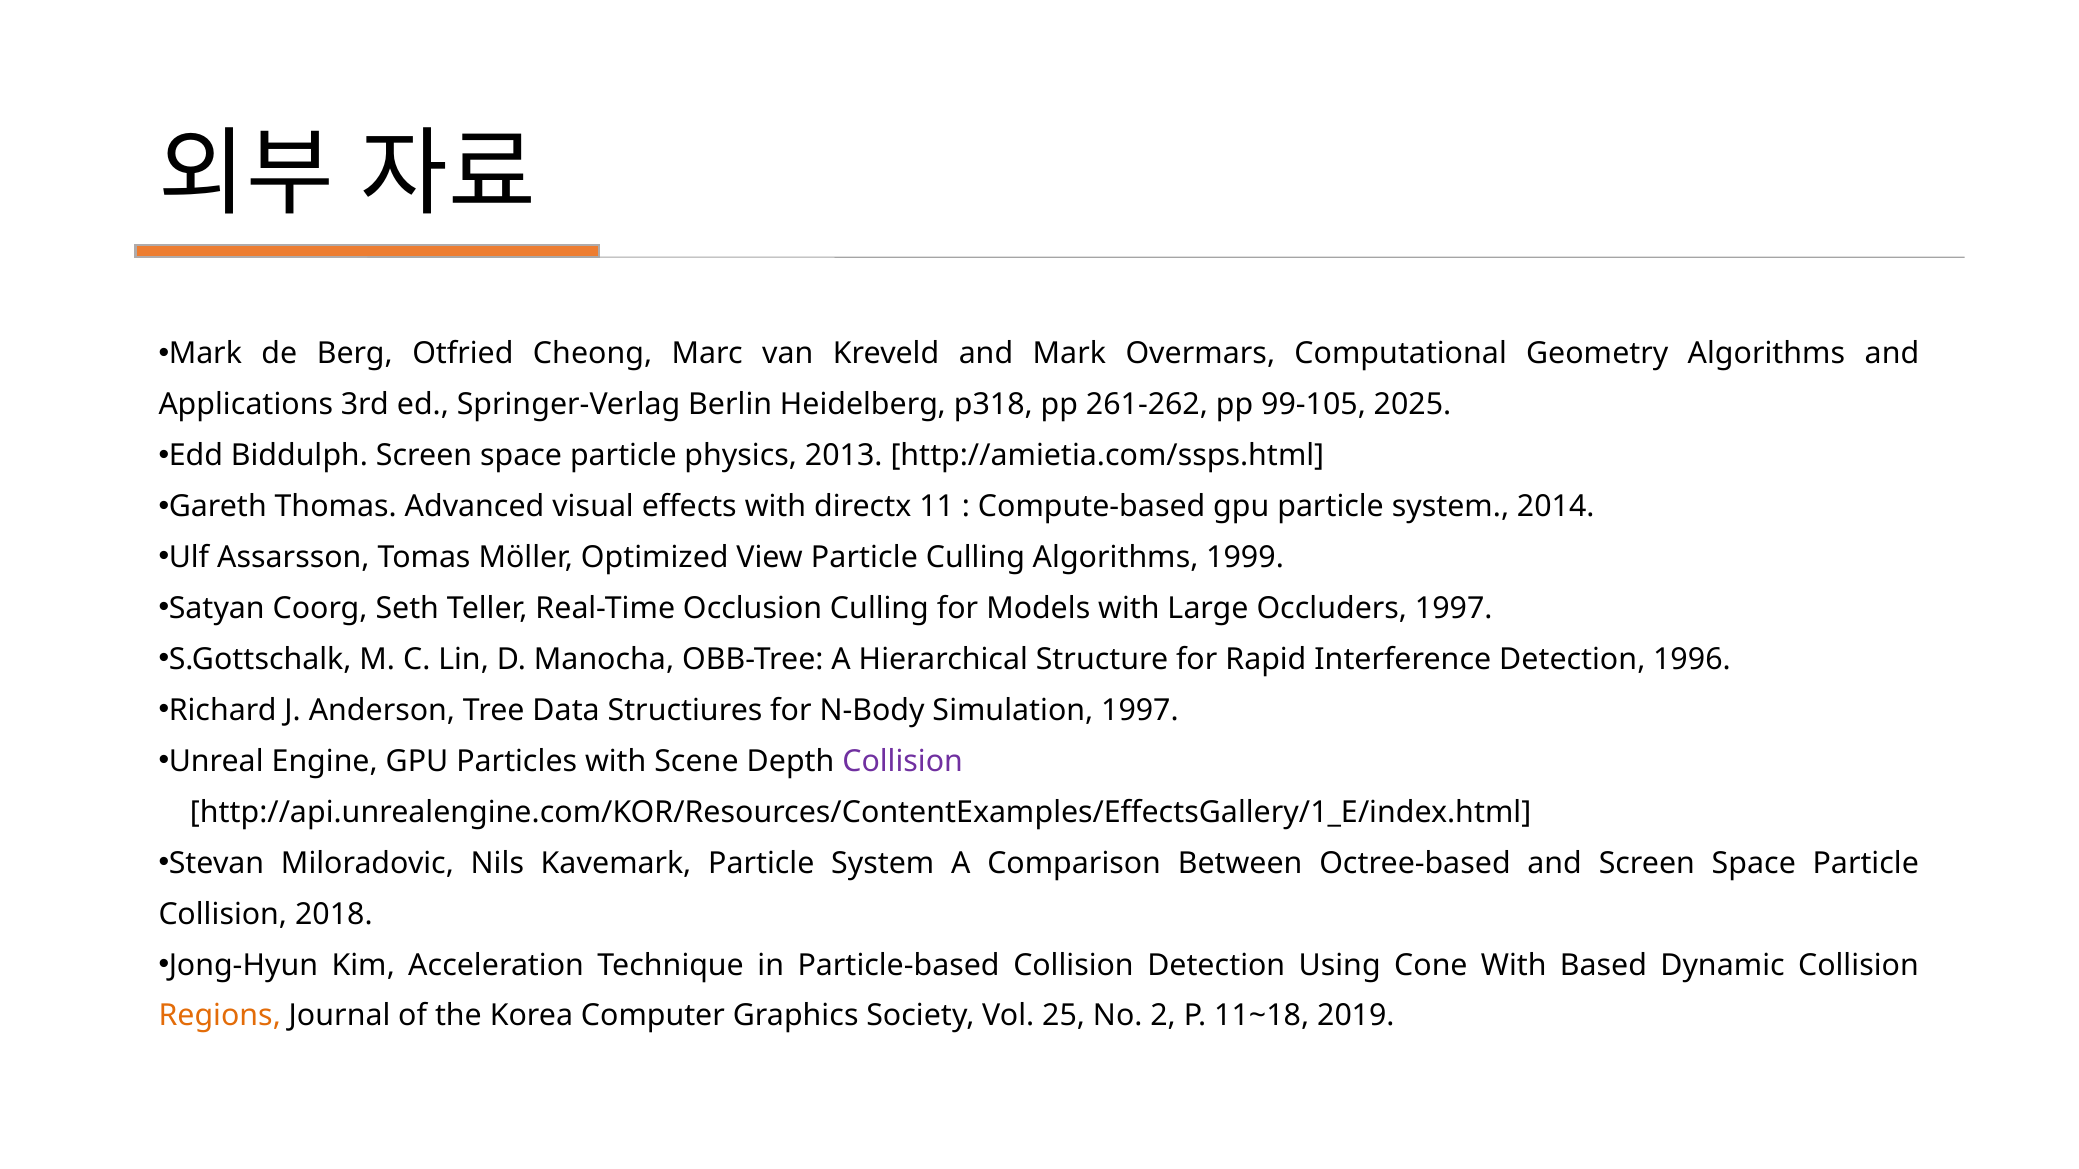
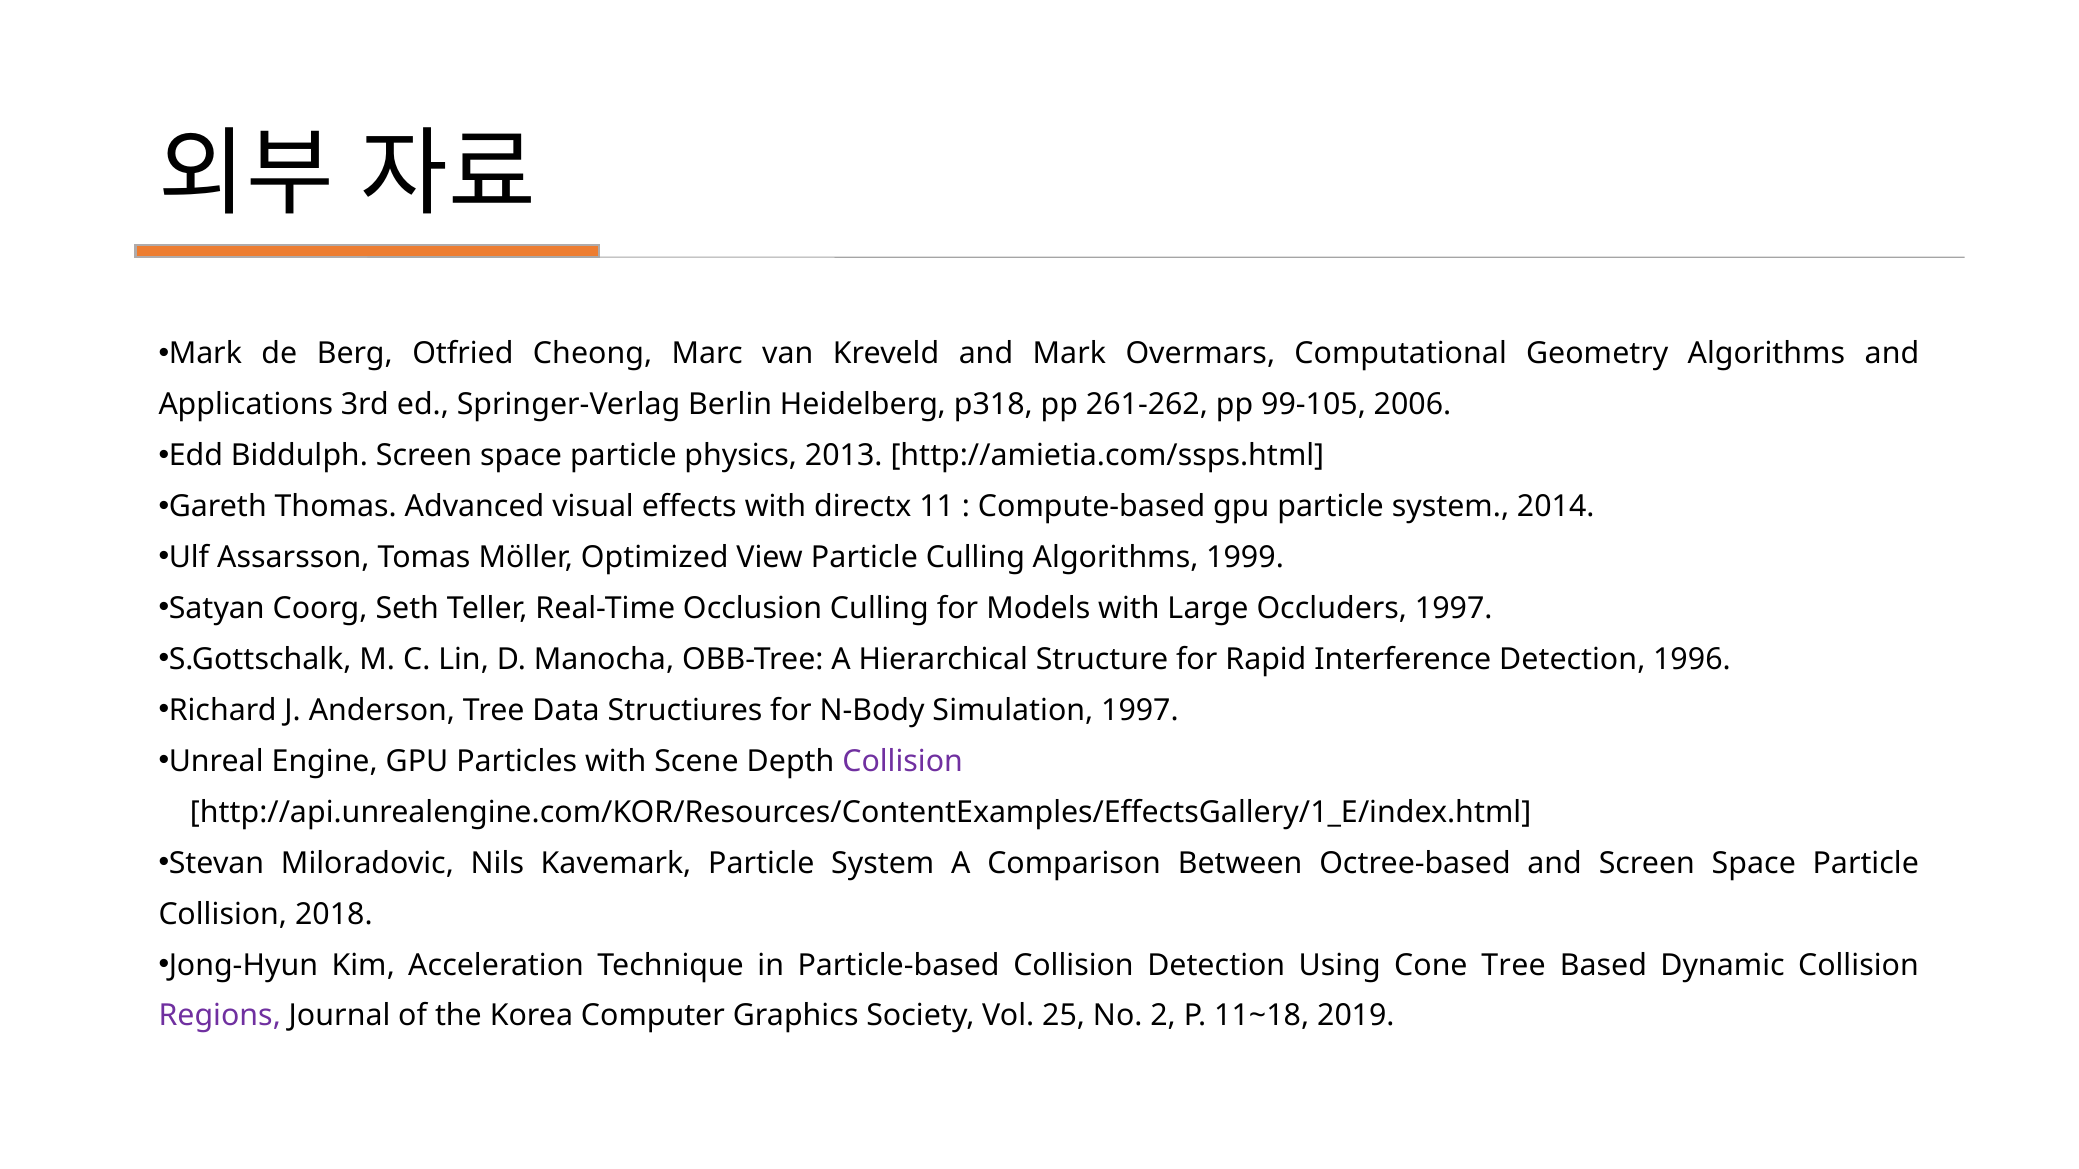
2025: 2025 -> 2006
Cone With: With -> Tree
Regions colour: orange -> purple
